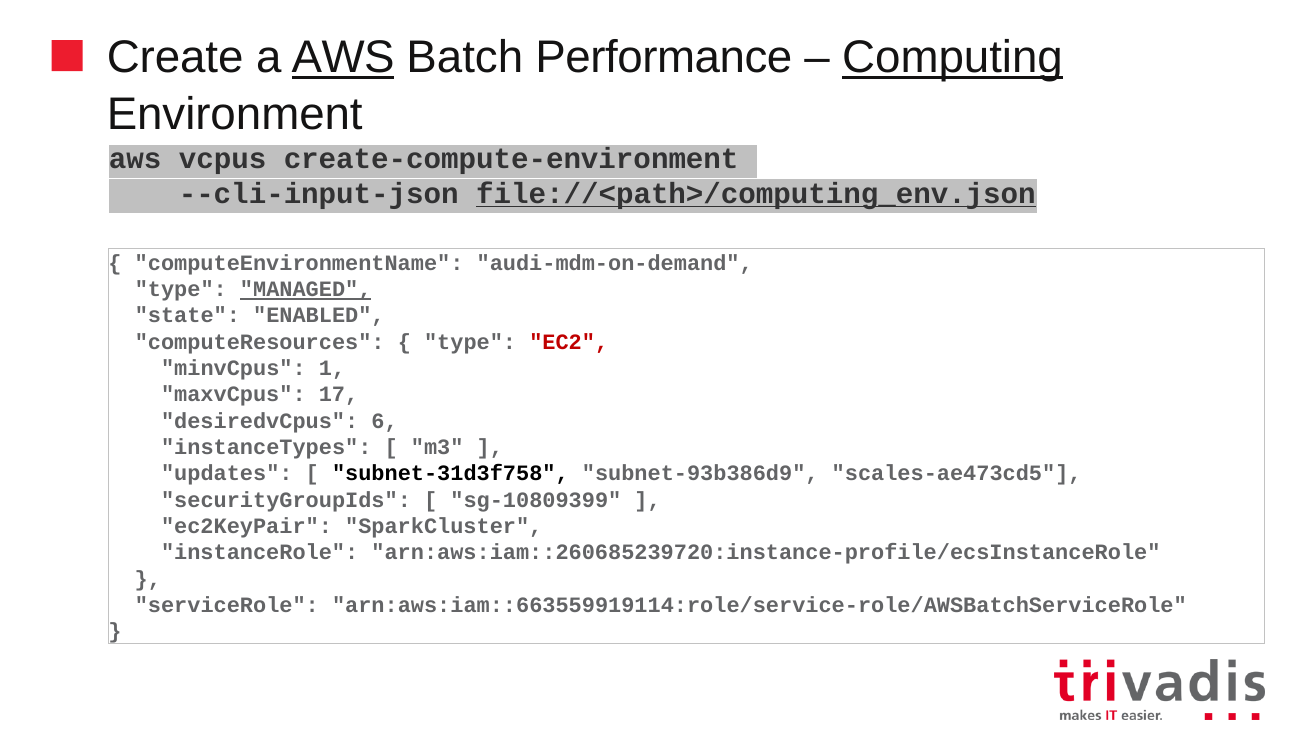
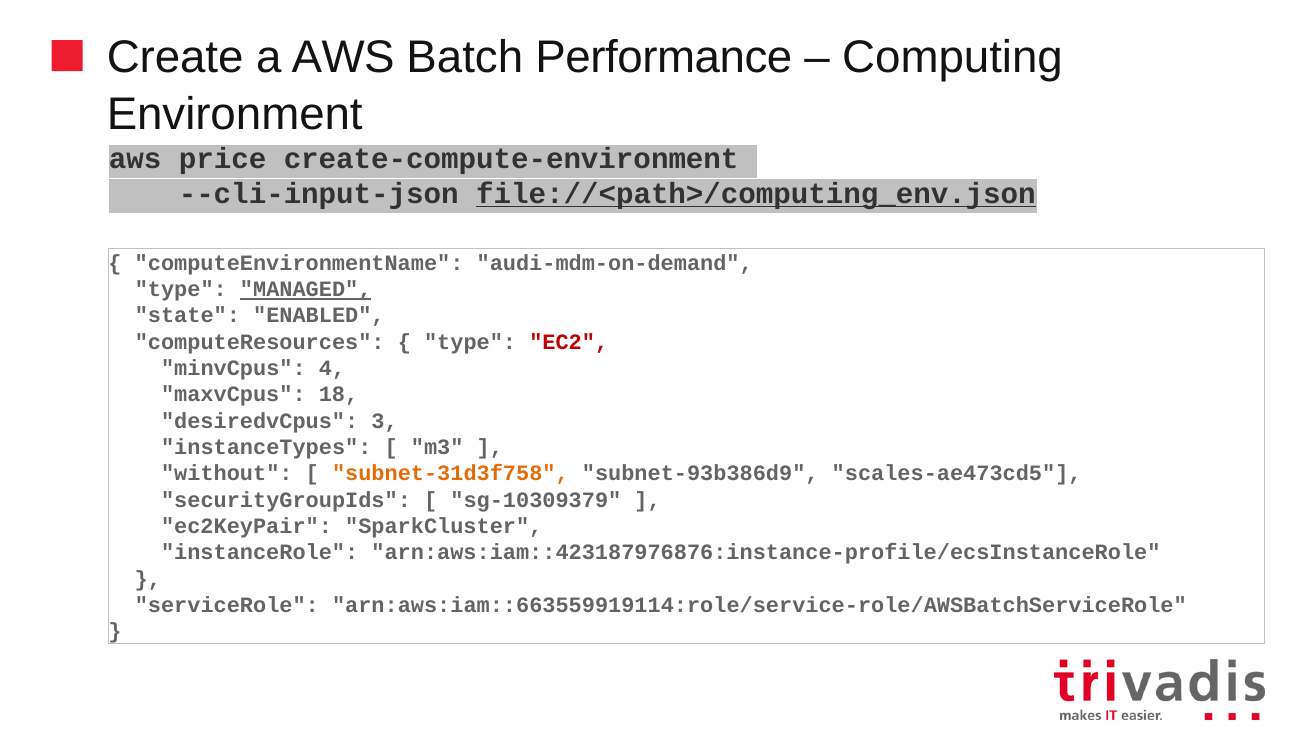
AWS at (343, 58) underline: present -> none
Computing underline: present -> none
vcpus: vcpus -> price
1: 1 -> 4
17: 17 -> 18
6: 6 -> 3
updates: updates -> without
subnet-31d3f758 colour: black -> orange
sg-10809399: sg-10809399 -> sg-10309379
arn:aws:iam::260685239720:instance-profile/ecsInstanceRole: arn:aws:iam::260685239720:instance-profile/ecsInstanceRole -> arn:aws:iam::423187976876:instance-profile/ecsInstanceRole
